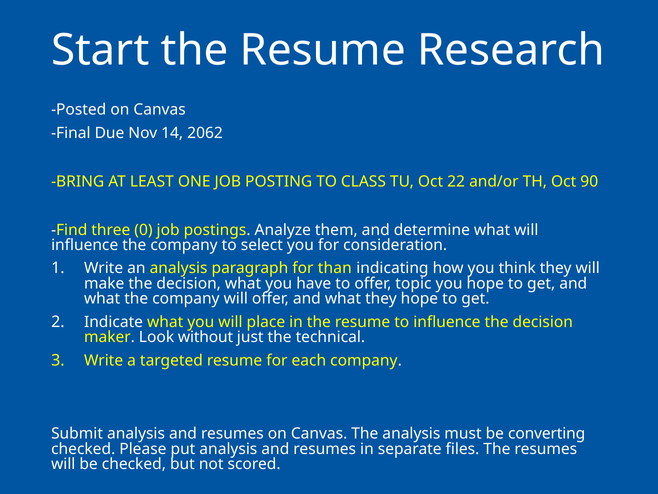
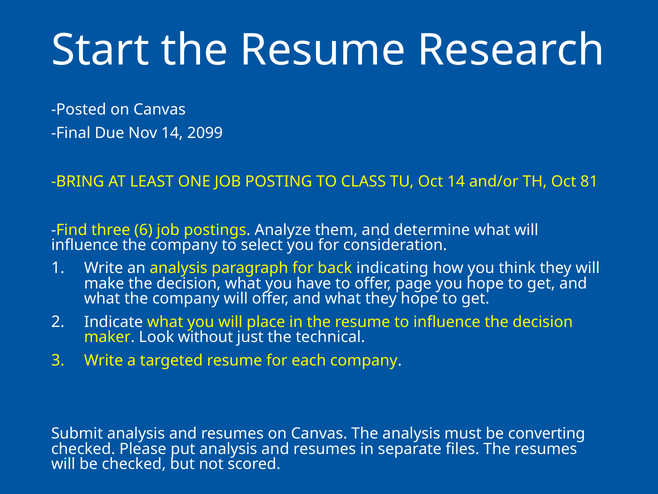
2062: 2062 -> 2099
Oct 22: 22 -> 14
90: 90 -> 81
0: 0 -> 6
than: than -> back
topic: topic -> page
